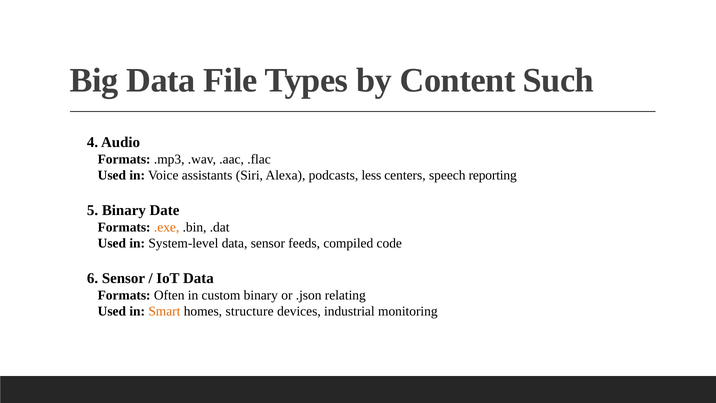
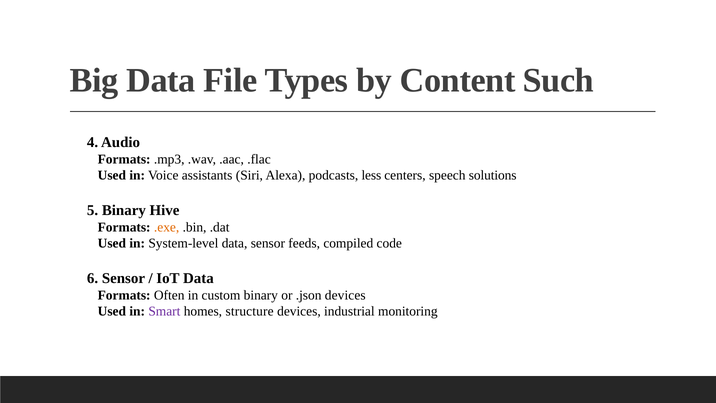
reporting: reporting -> solutions
Date: Date -> Hive
.json relating: relating -> devices
Smart colour: orange -> purple
